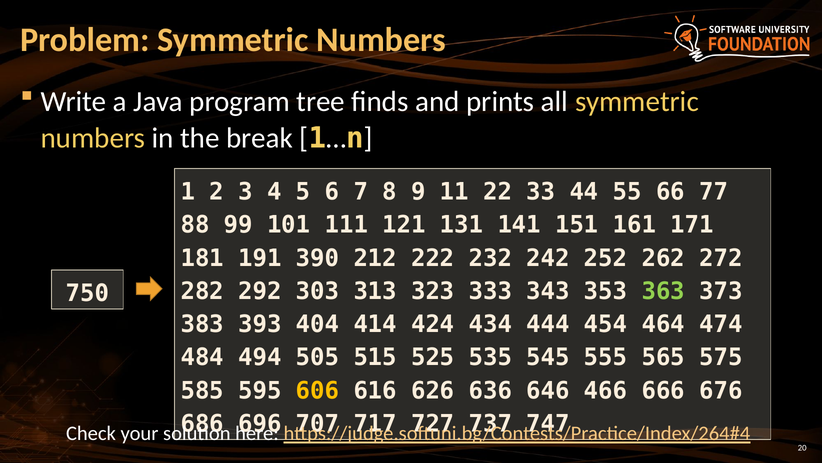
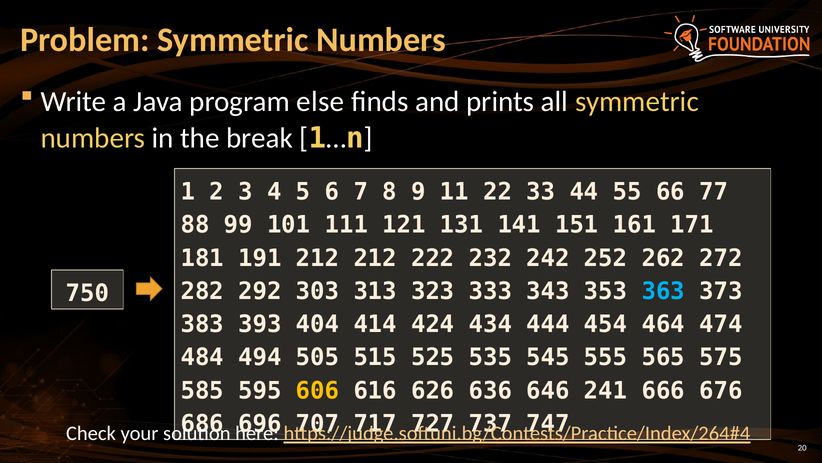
tree: tree -> else
191 390: 390 -> 212
363 colour: light green -> light blue
466: 466 -> 241
